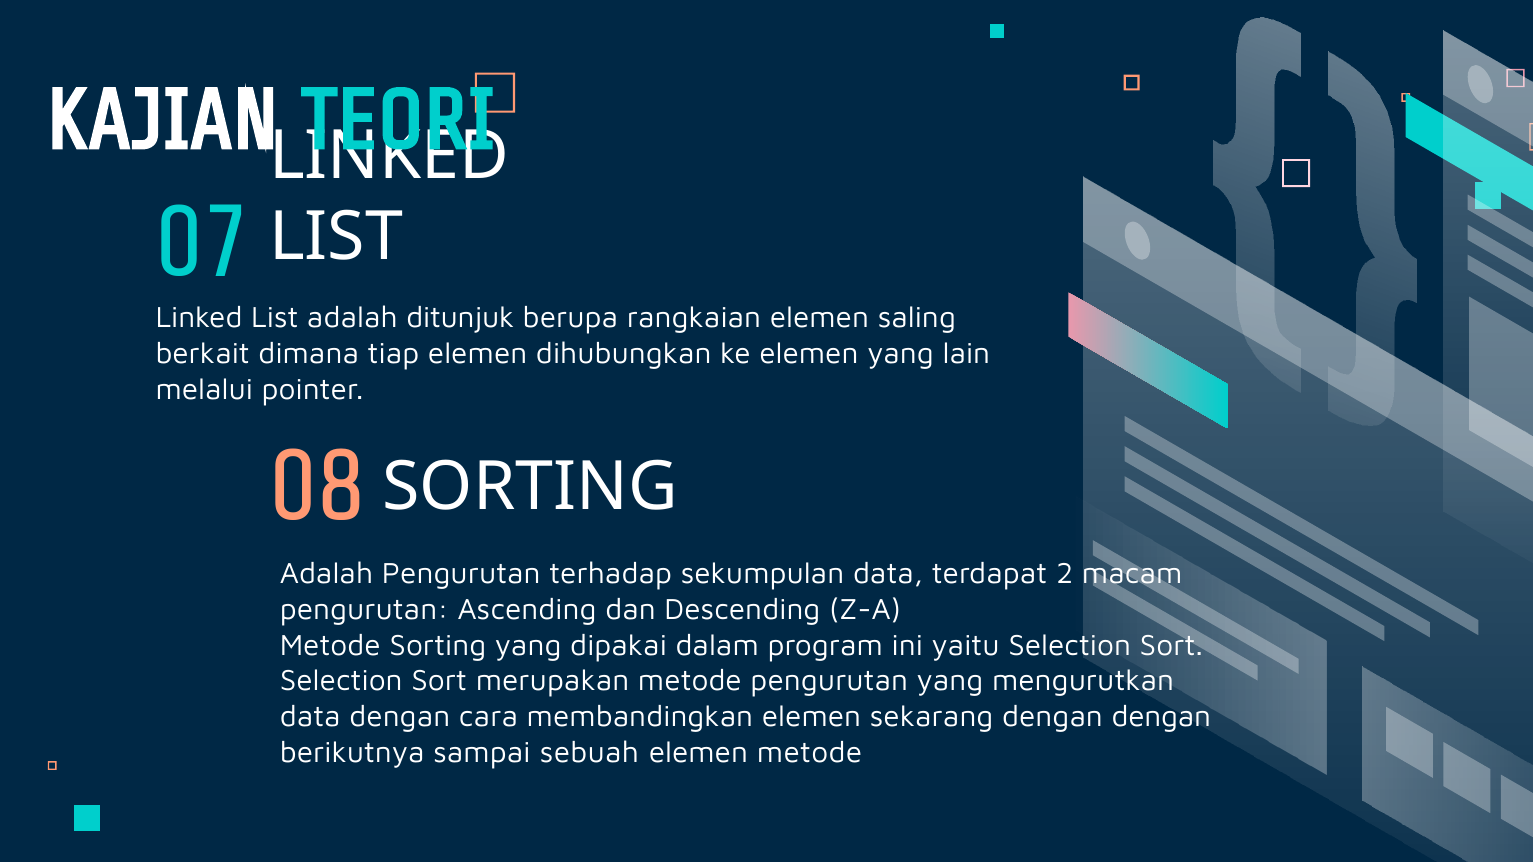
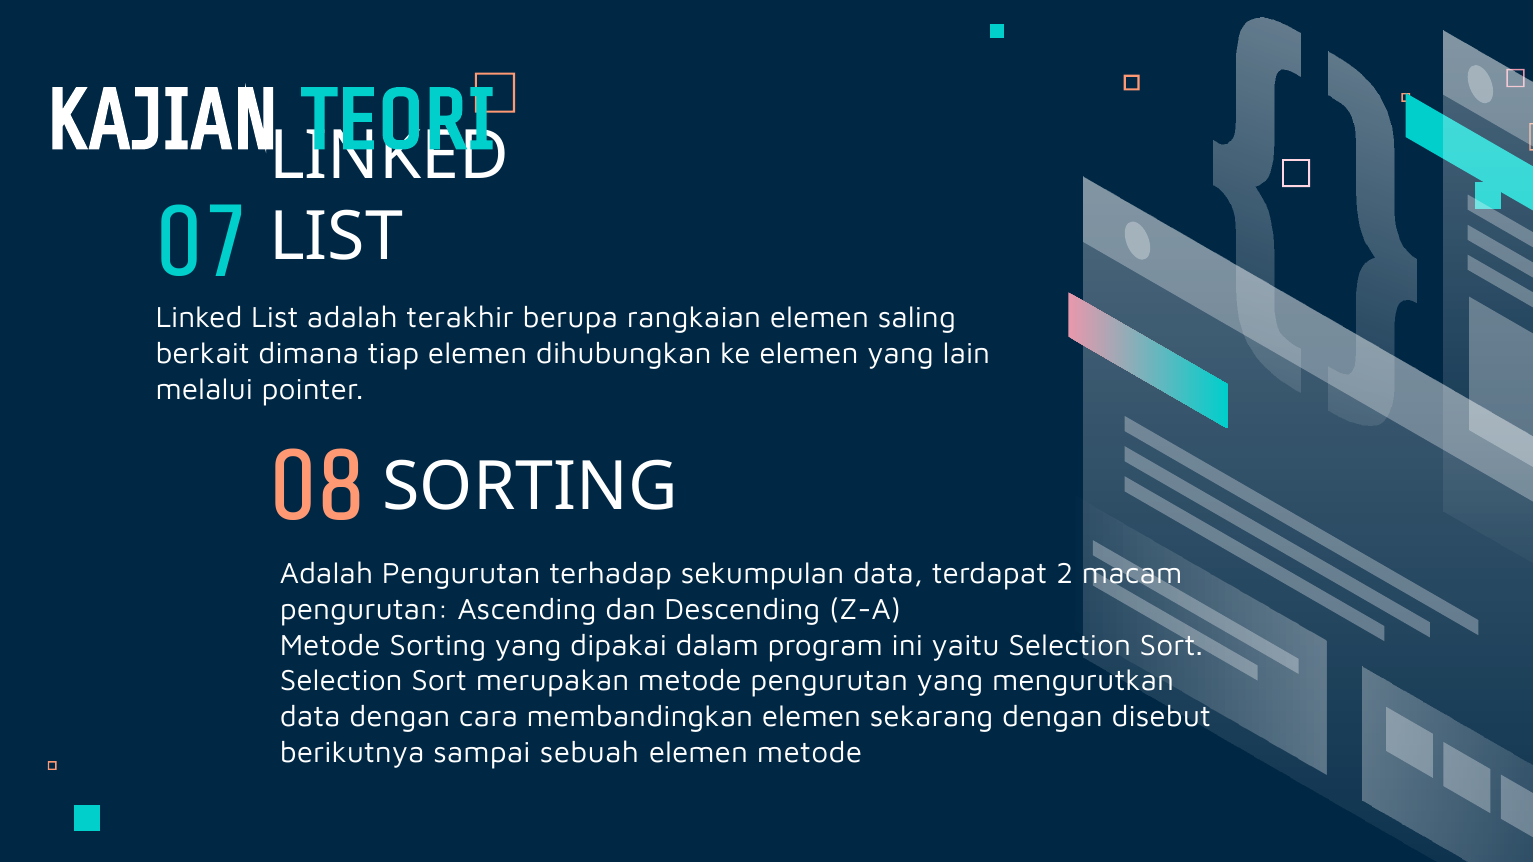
ditunjuk: ditunjuk -> terakhir
dengan dengan: dengan -> disebut
